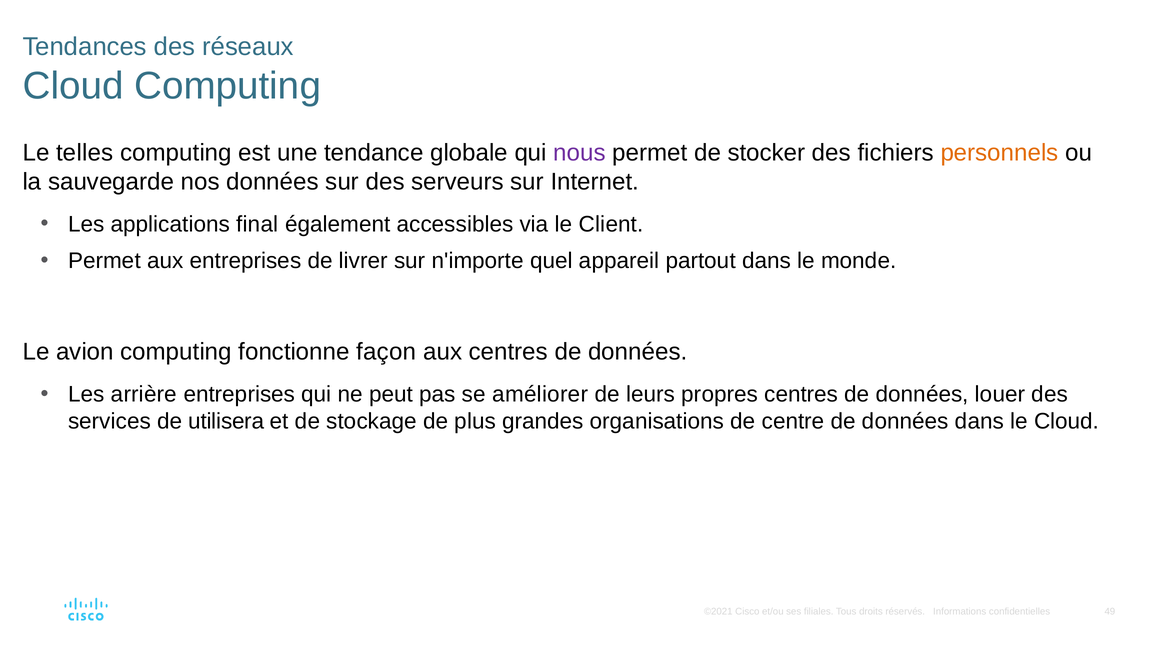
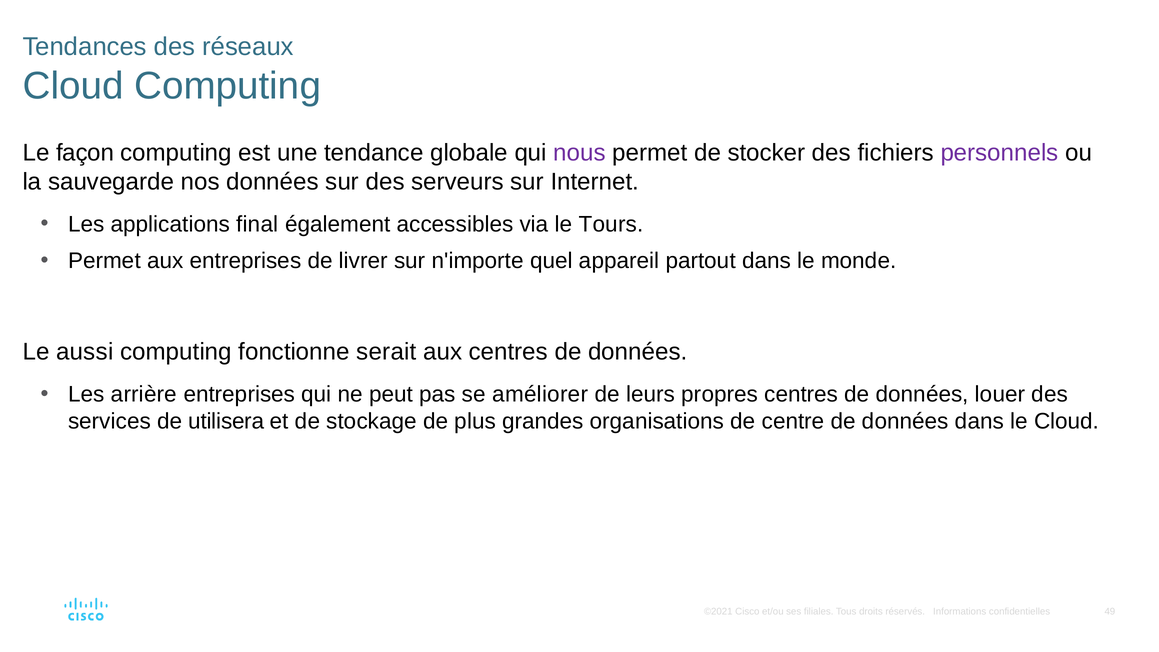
telles: telles -> façon
personnels colour: orange -> purple
Client: Client -> Tours
avion: avion -> aussi
façon: façon -> serait
